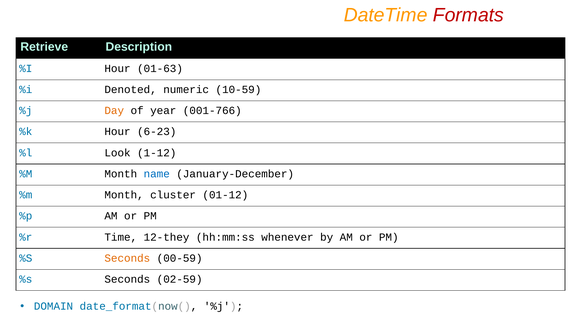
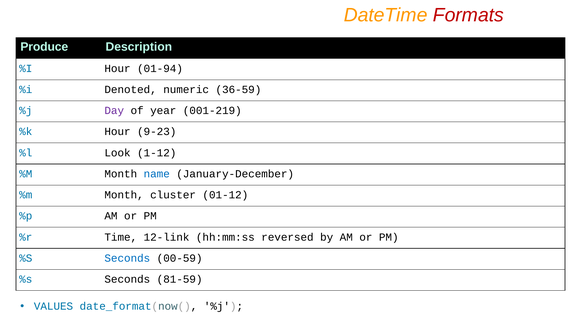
Retrieve: Retrieve -> Produce
01-63: 01-63 -> 01-94
10-59: 10-59 -> 36-59
Day colour: orange -> purple
001-766: 001-766 -> 001-219
6-23: 6-23 -> 9-23
12-they: 12-they -> 12-link
whenever: whenever -> reversed
Seconds at (127, 258) colour: orange -> blue
02-59: 02-59 -> 81-59
DOMAIN: DOMAIN -> VALUES
